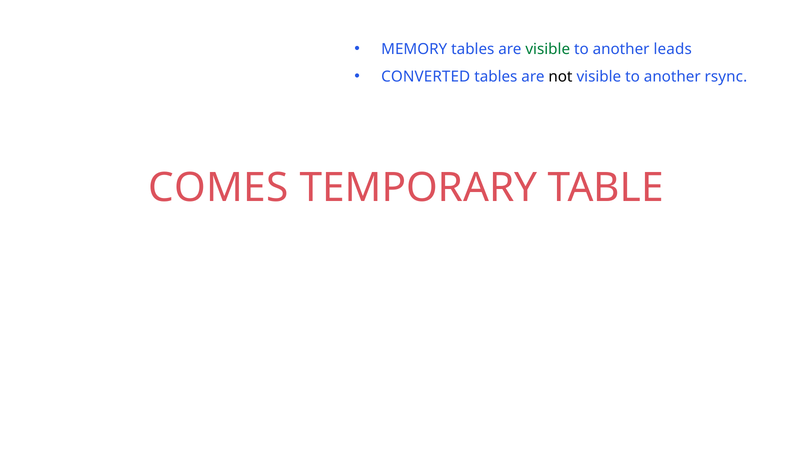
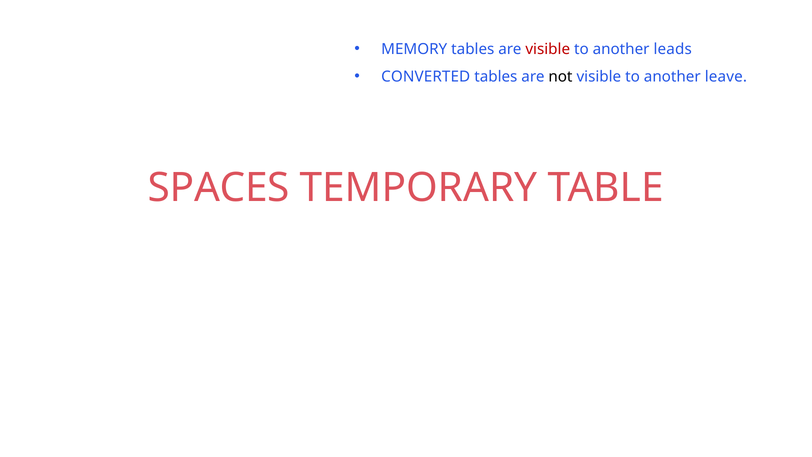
visible at (548, 49) colour: green -> red
rsync: rsync -> leave
COMES: COMES -> SPACES
